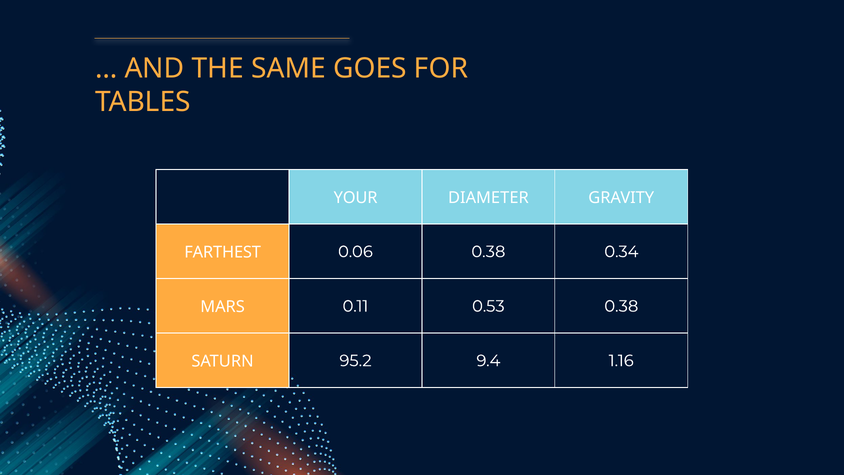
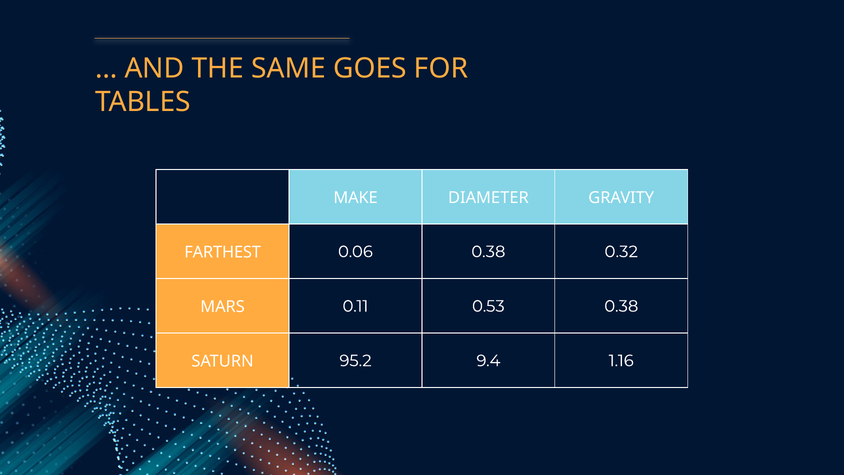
YOUR: YOUR -> MAKE
0.34: 0.34 -> 0.32
